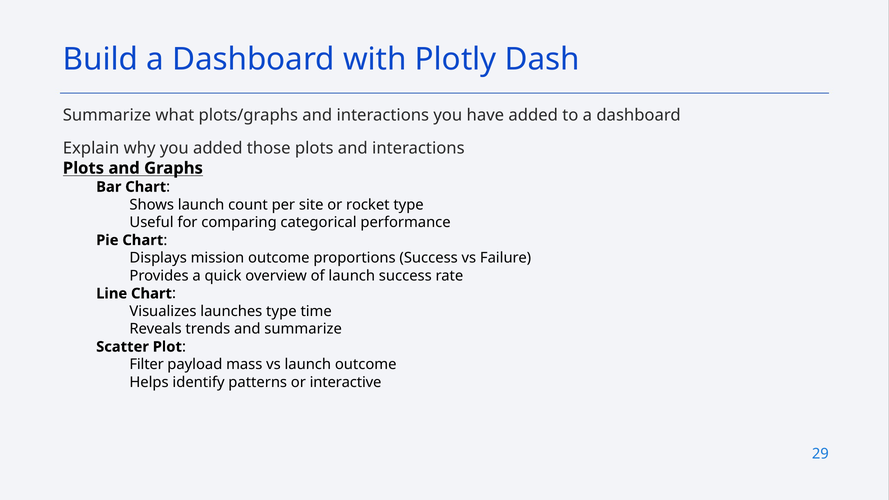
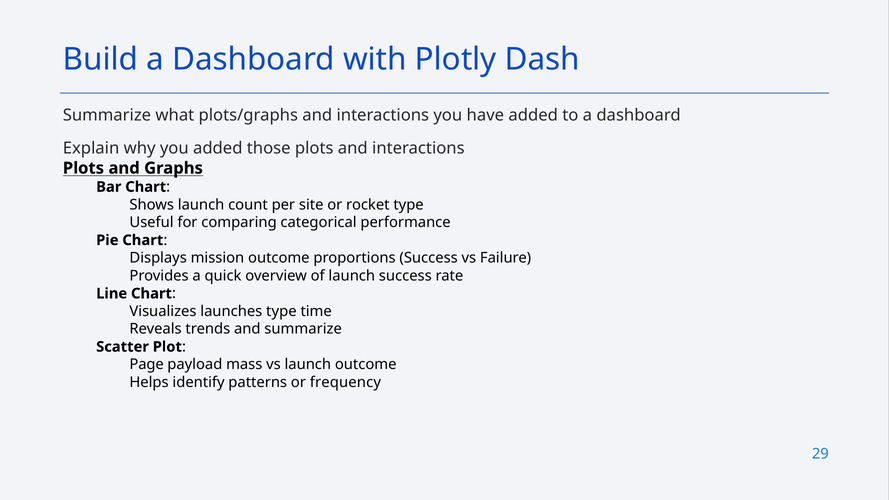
Filter: Filter -> Page
interactive: interactive -> frequency
